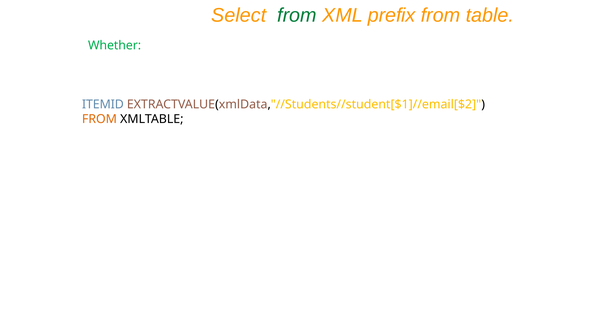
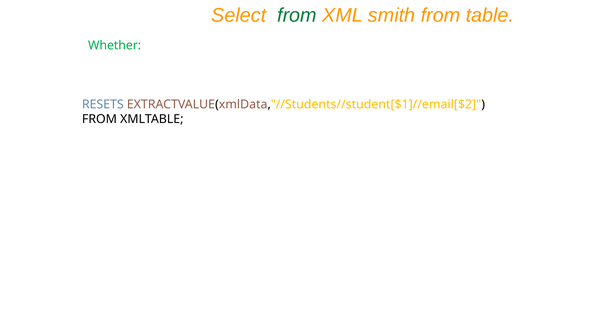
prefix: prefix -> smith
ITEMID: ITEMID -> RESETS
FROM at (99, 119) colour: orange -> black
